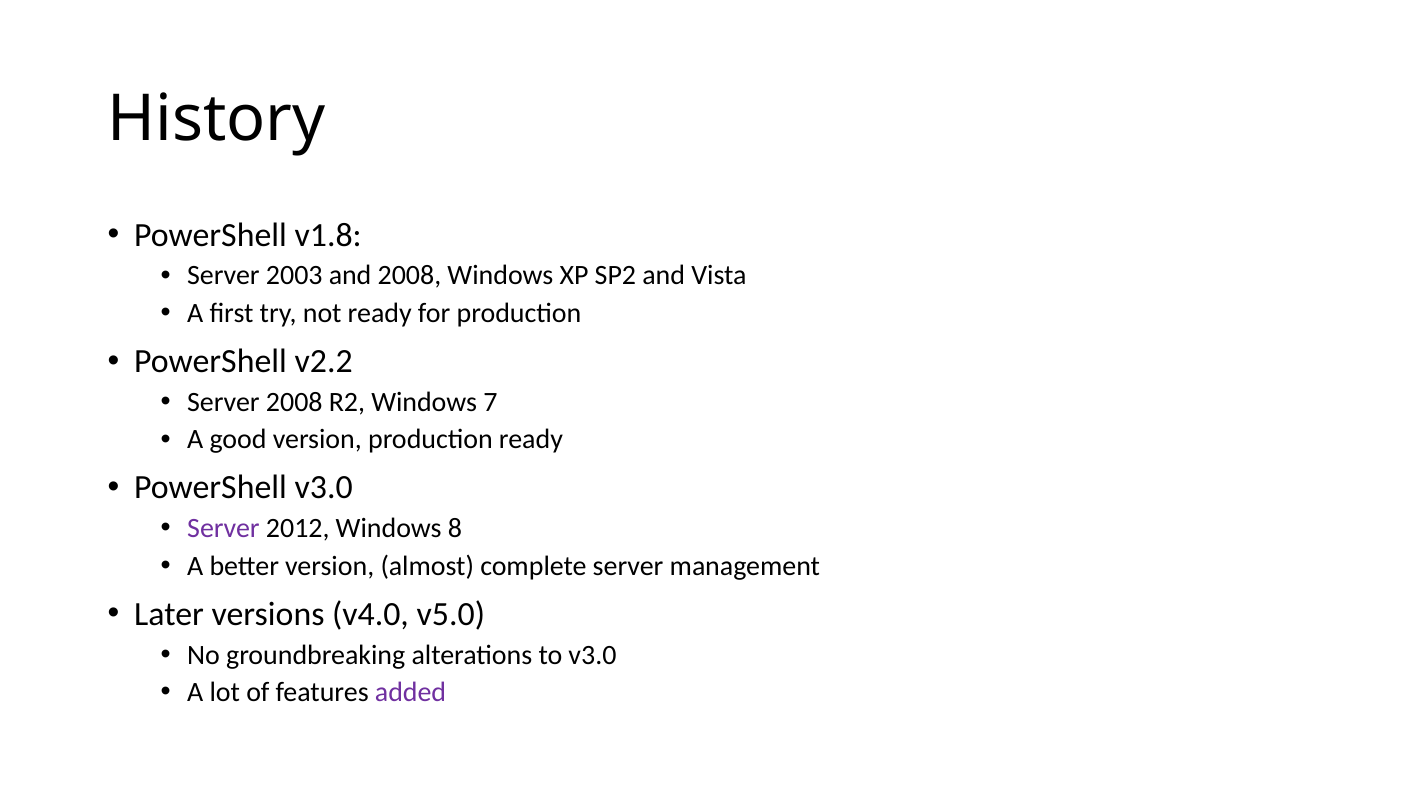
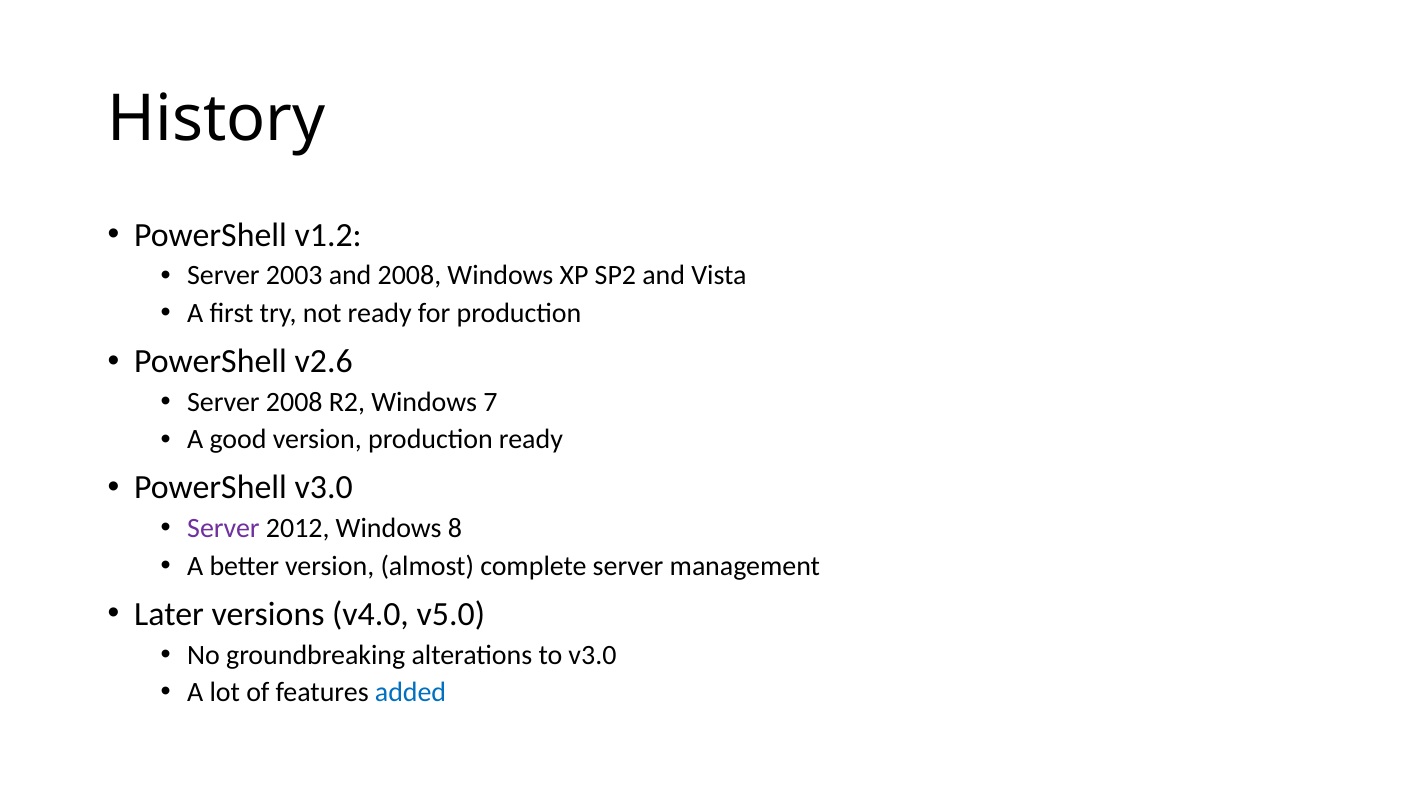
v1.8: v1.8 -> v1.2
v2.2: v2.2 -> v2.6
added colour: purple -> blue
